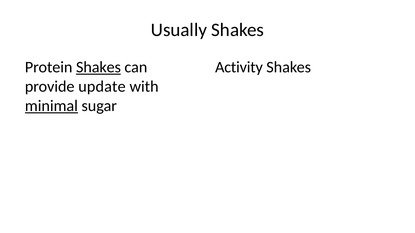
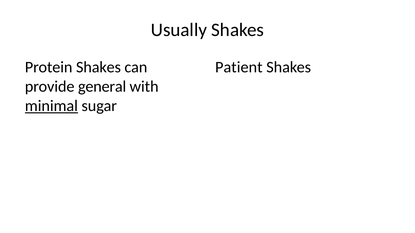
Shakes at (98, 67) underline: present -> none
Activity: Activity -> Patient
update: update -> general
